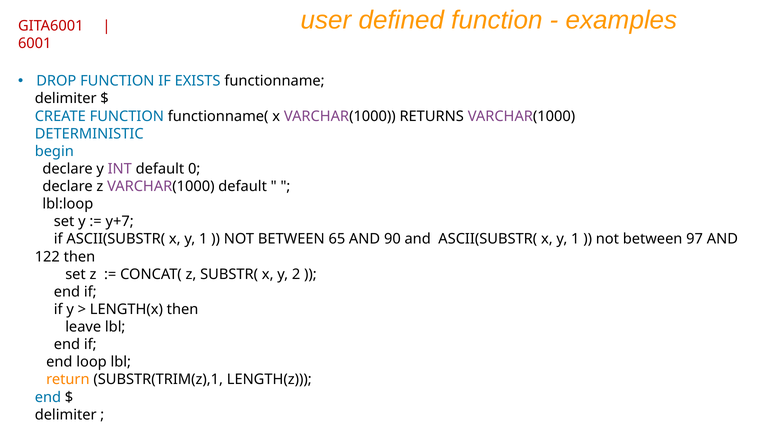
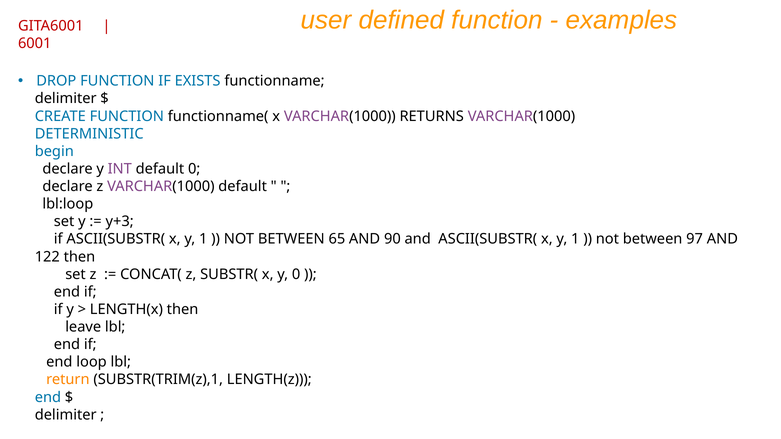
y+7: y+7 -> y+3
y 2: 2 -> 0
